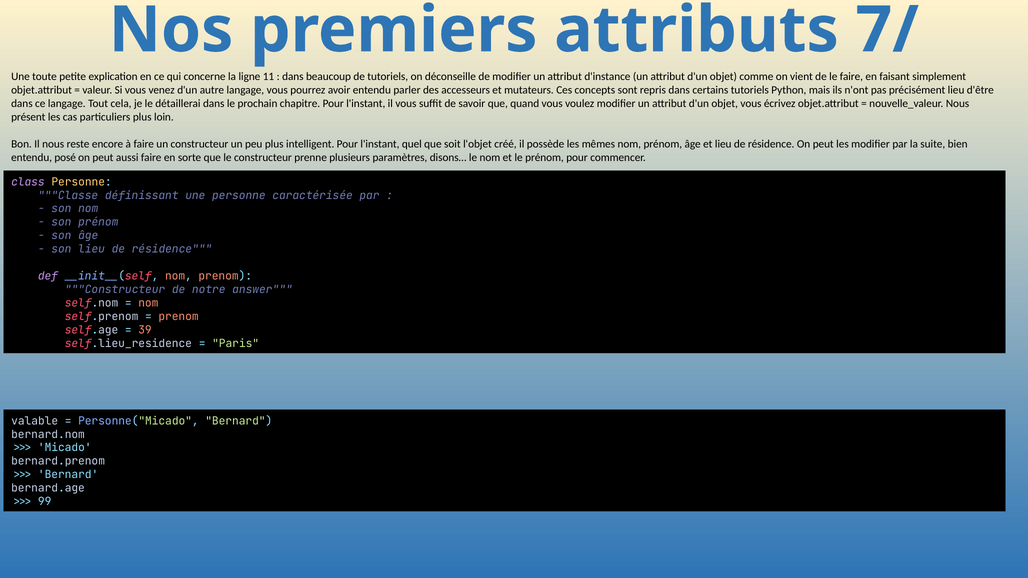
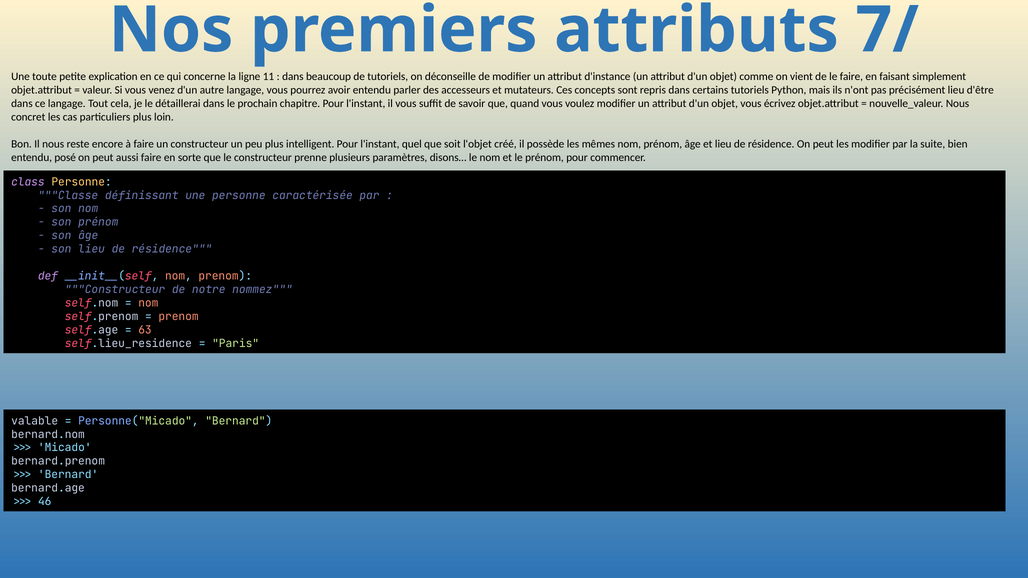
présent: présent -> concret
answer: answer -> nommez
39: 39 -> 63
99: 99 -> 46
